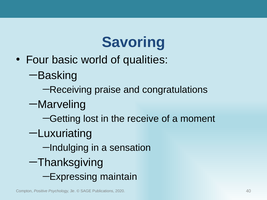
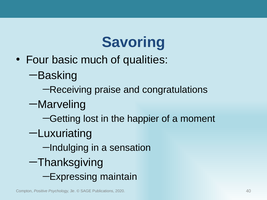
world: world -> much
receive: receive -> happier
